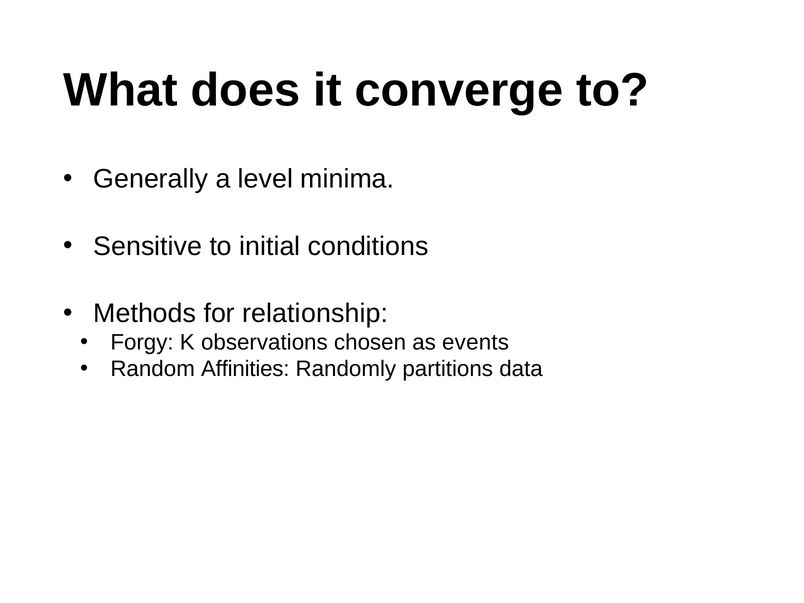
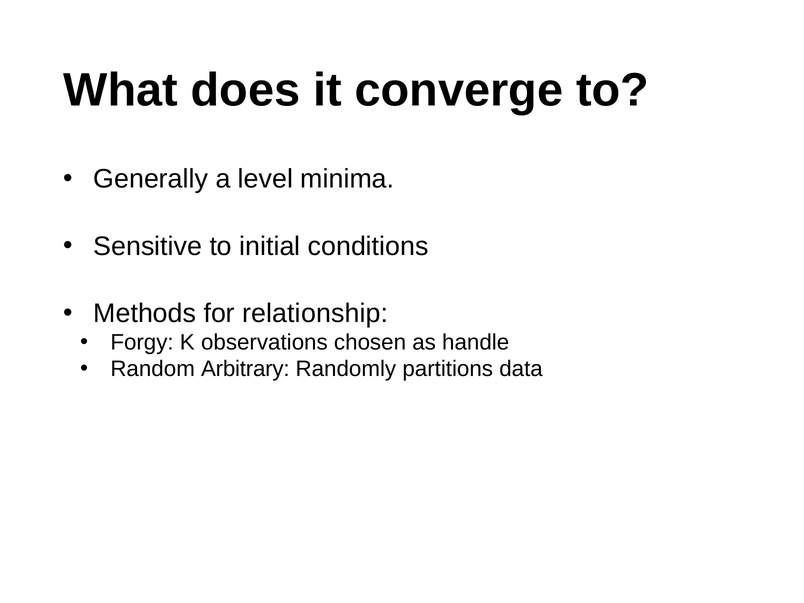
events: events -> handle
Affinities: Affinities -> Arbitrary
